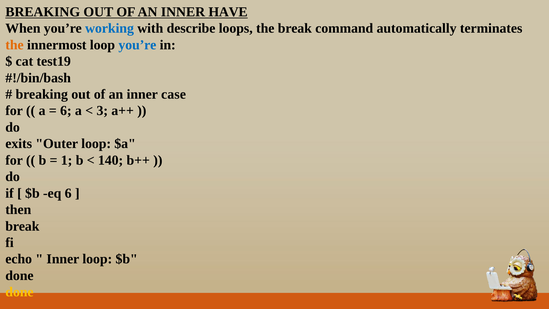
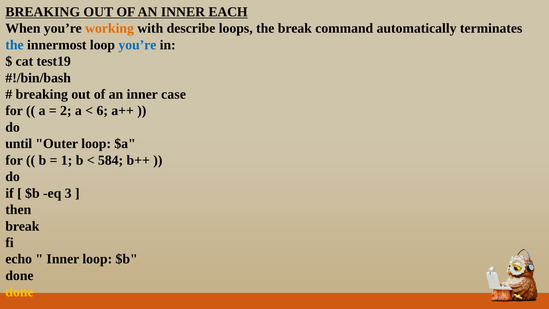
HAVE: HAVE -> EACH
working colour: blue -> orange
the at (15, 45) colour: orange -> blue
6 at (66, 111): 6 -> 2
3: 3 -> 6
exits: exits -> until
140: 140 -> 584
eq 6: 6 -> 3
